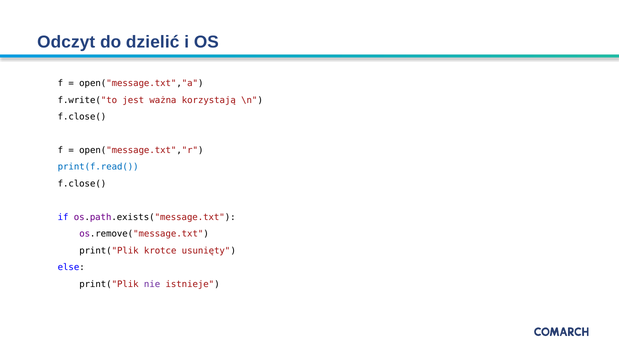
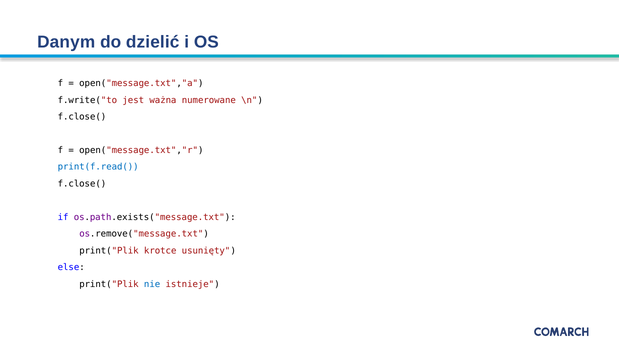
Odczyt: Odczyt -> Danym
korzystają: korzystają -> numerowane
nie colour: purple -> blue
